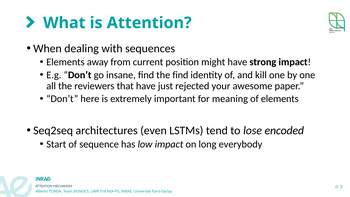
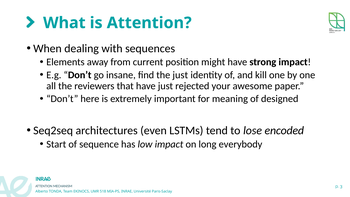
the find: find -> just
of elements: elements -> designed
